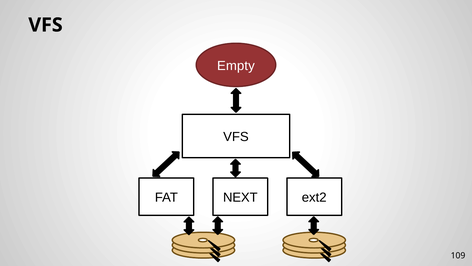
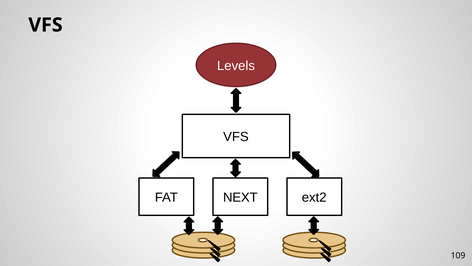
Empty: Empty -> Levels
